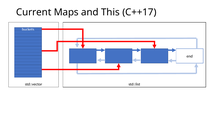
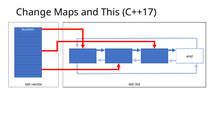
Current: Current -> Change
